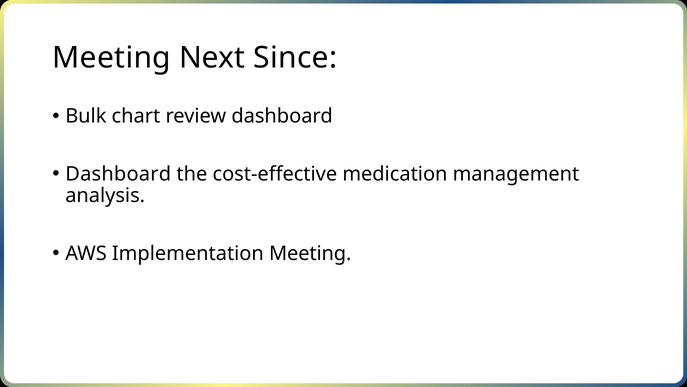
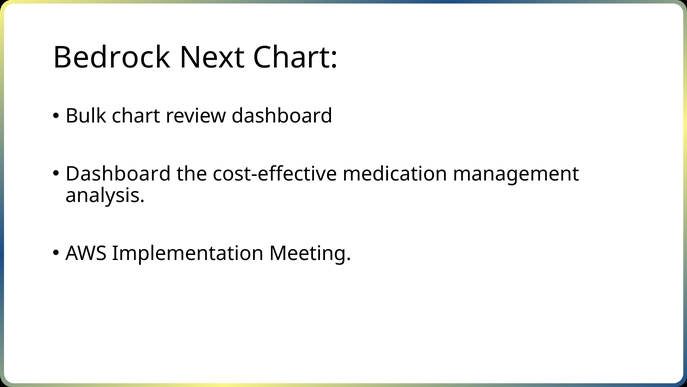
Meeting at (112, 58): Meeting -> Bedrock
Next Since: Since -> Chart
